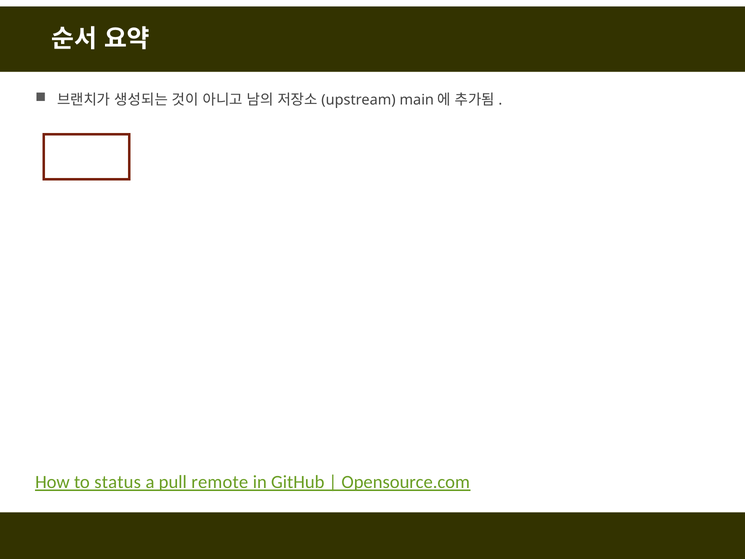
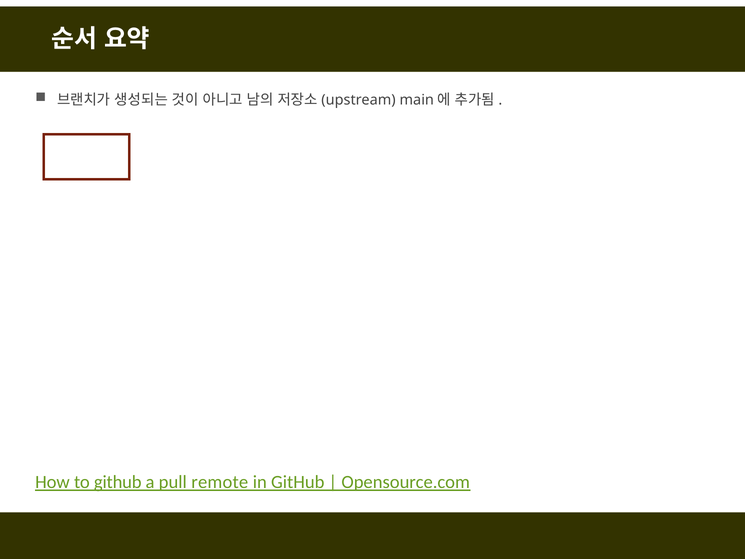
to status: status -> github
